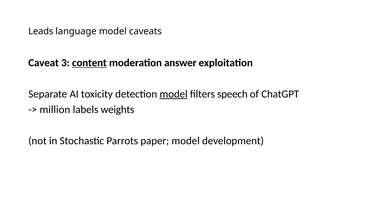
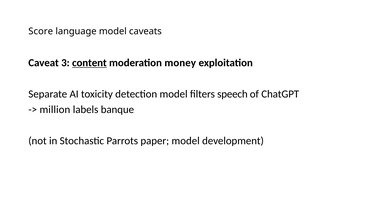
Leads: Leads -> Score
answer: answer -> money
model at (174, 94) underline: present -> none
weights: weights -> banque
